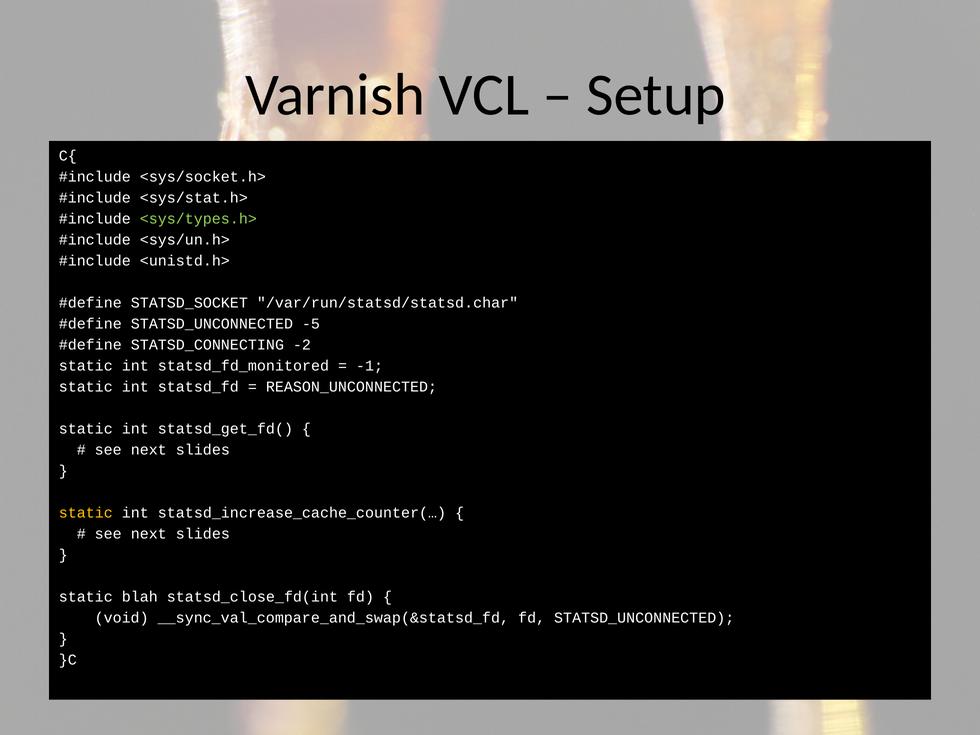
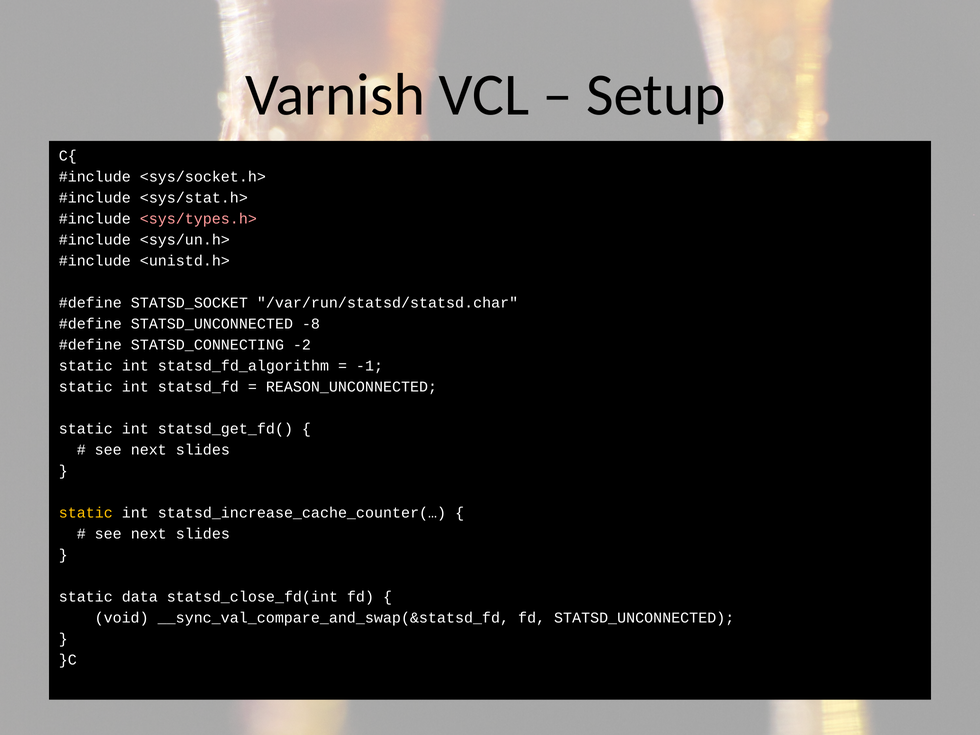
<sys/types.h> colour: light green -> pink
-5: -5 -> -8
statsd_fd_monitored: statsd_fd_monitored -> statsd_fd_algorithm
blah: blah -> data
